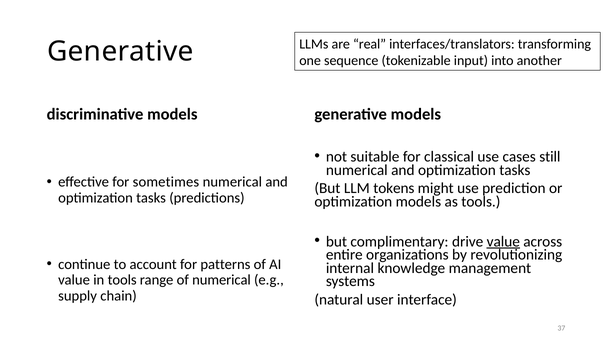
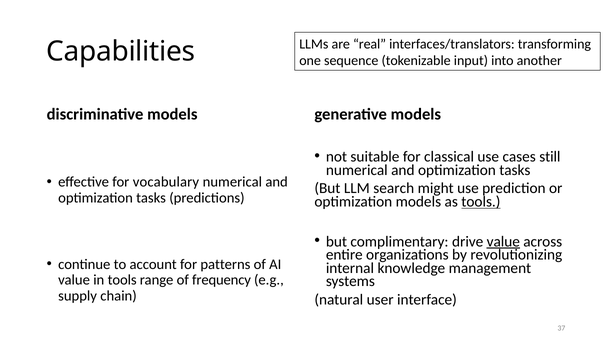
Generative at (120, 51): Generative -> Capabilities
sometimes: sometimes -> vocabulary
tokens: tokens -> search
tools at (481, 202) underline: none -> present
of numerical: numerical -> frequency
